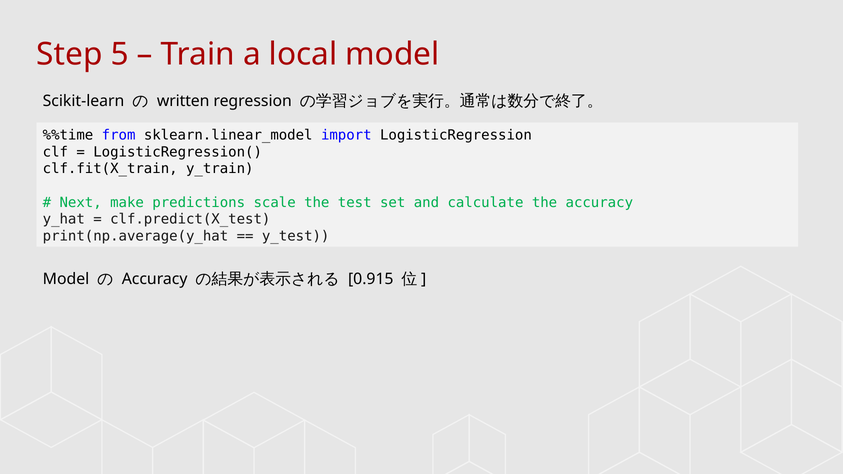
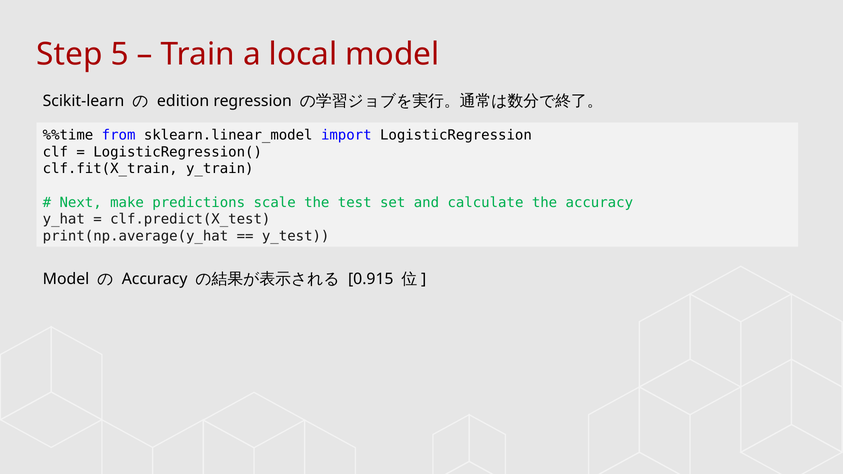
written: written -> edition
